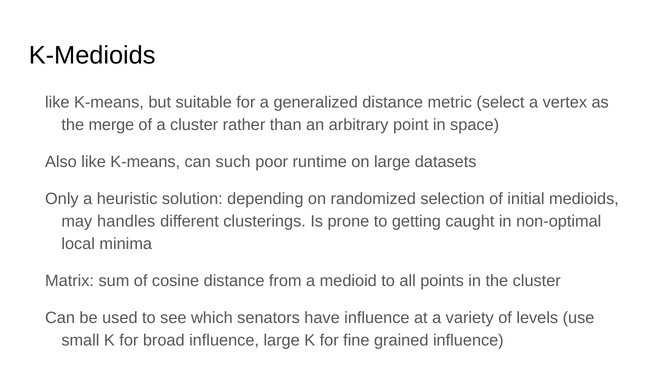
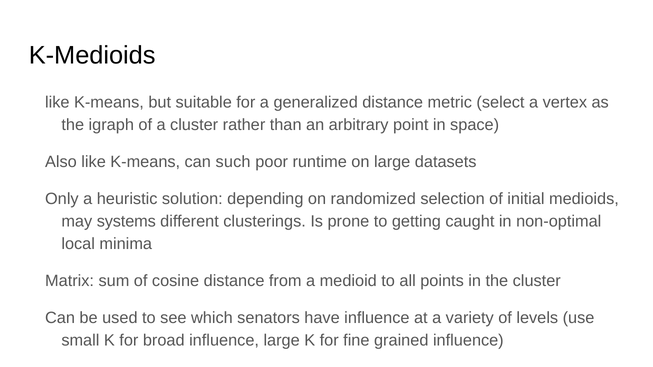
merge: merge -> igraph
handles: handles -> systems
